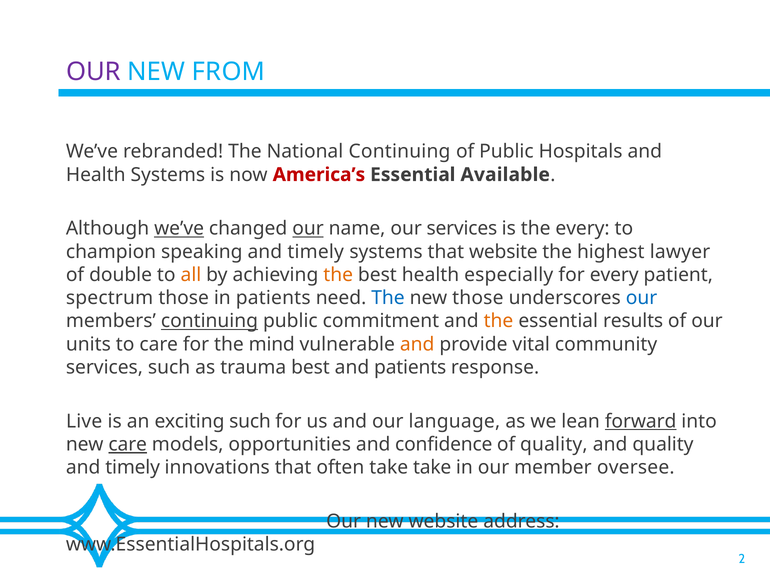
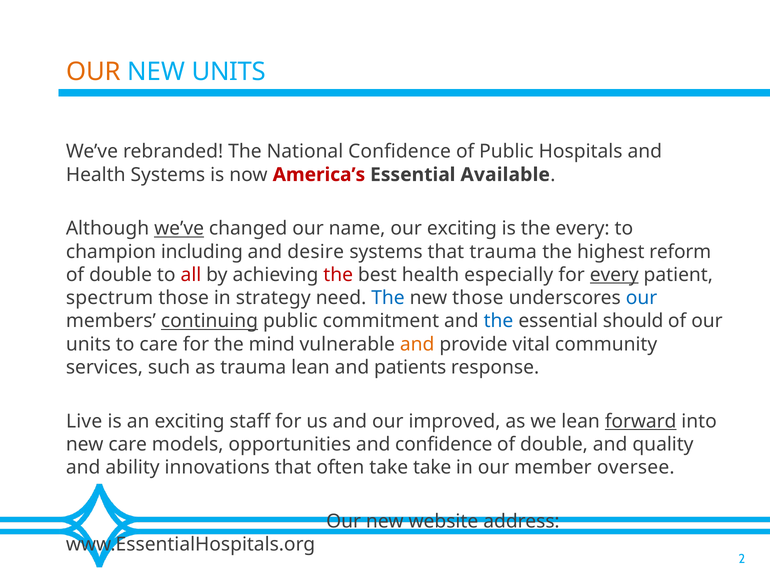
OUR at (93, 71) colour: purple -> orange
NEW FROM: FROM -> UNITS
National Continuing: Continuing -> Confidence
our at (308, 228) underline: present -> none
our services: services -> exciting
speaking: speaking -> including
timely at (316, 252): timely -> desire
that website: website -> trauma
lawyer: lawyer -> reform
all colour: orange -> red
the at (338, 275) colour: orange -> red
every at (614, 275) underline: none -> present
in patients: patients -> strategy
the at (498, 321) colour: orange -> blue
results: results -> should
trauma best: best -> lean
exciting such: such -> staff
language: language -> improved
care at (128, 444) underline: present -> none
quality at (554, 444): quality -> double
timely at (133, 467): timely -> ability
